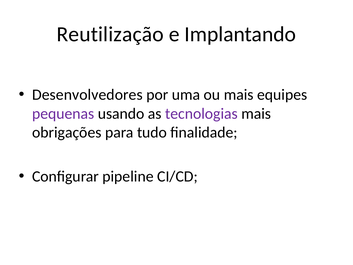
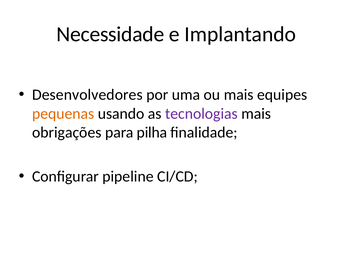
Reutilização: Reutilização -> Necessidade
pequenas colour: purple -> orange
tudo: tudo -> pilha
